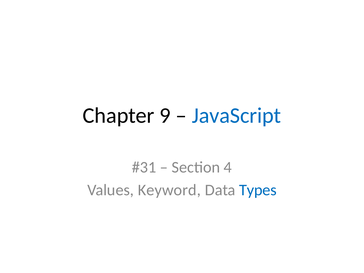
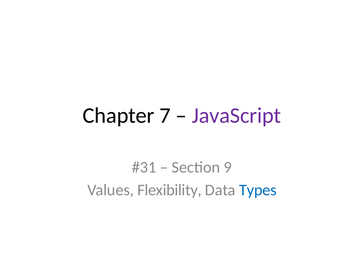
9: 9 -> 7
JavaScript colour: blue -> purple
4: 4 -> 9
Keyword: Keyword -> Flexibility
